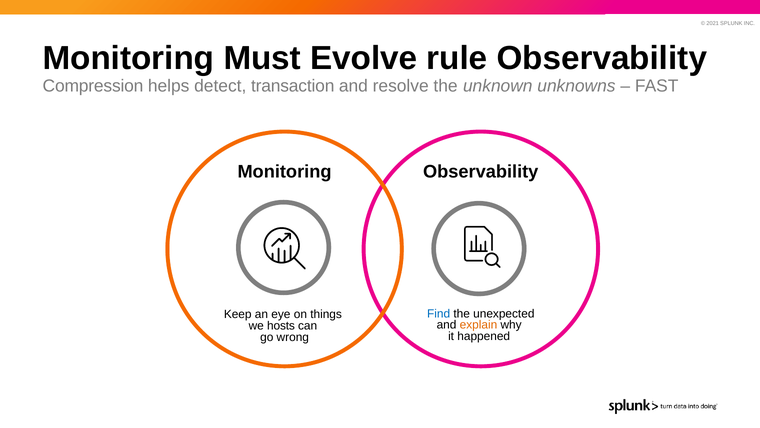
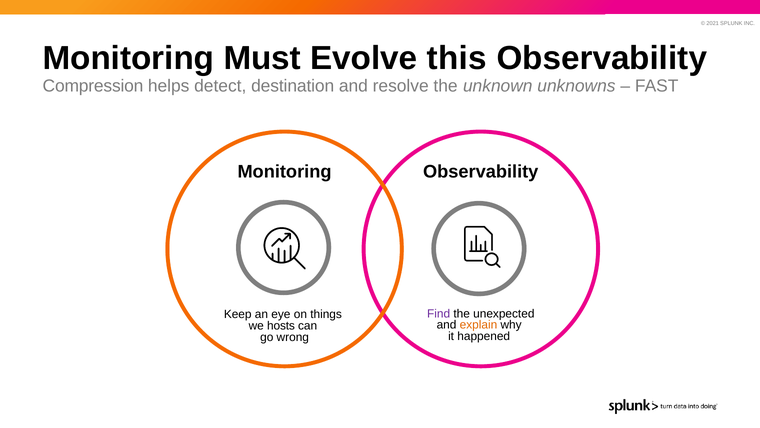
rule: rule -> this
transaction: transaction -> destination
Find colour: blue -> purple
